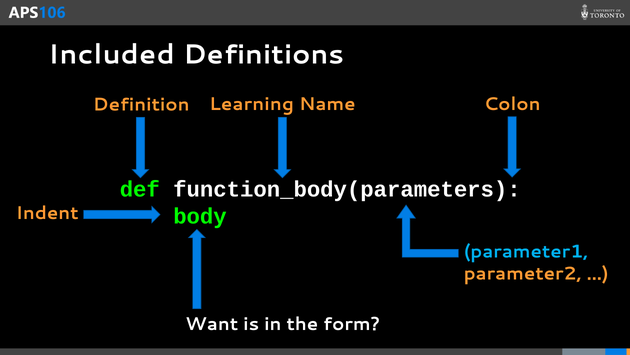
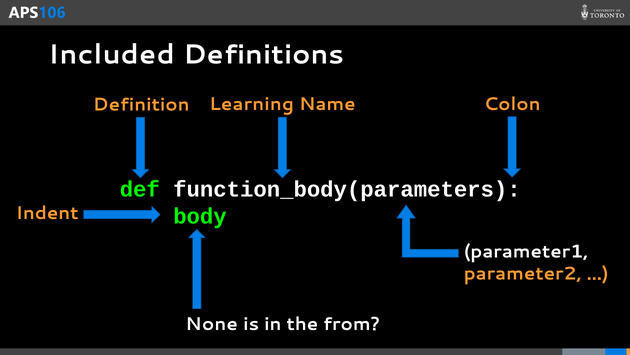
parameter1 colour: light blue -> white
Want: Want -> None
form: form -> from
